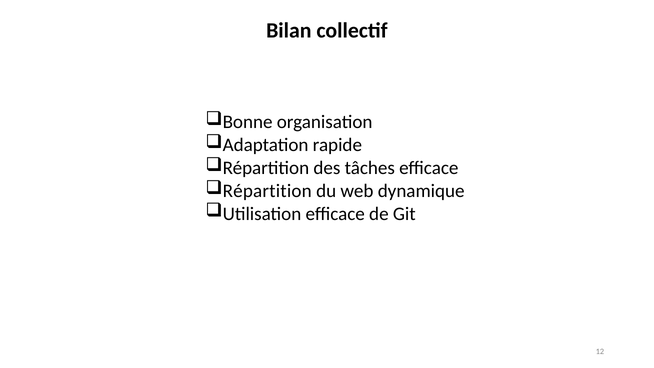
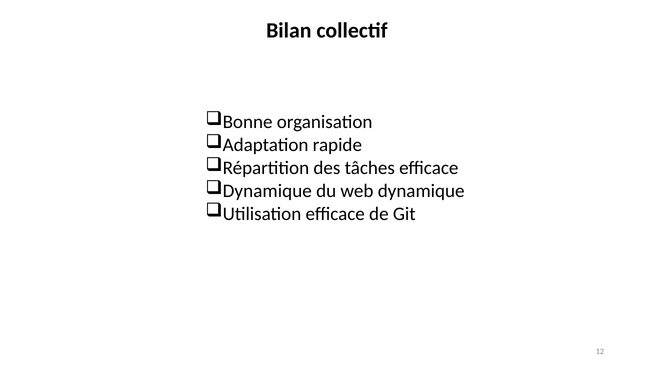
Répartition at (267, 191): Répartition -> Dynamique
